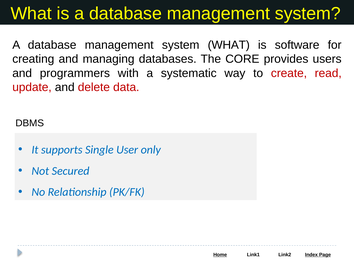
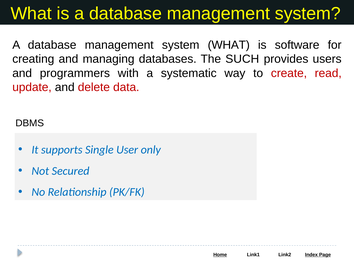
CORE: CORE -> SUCH
